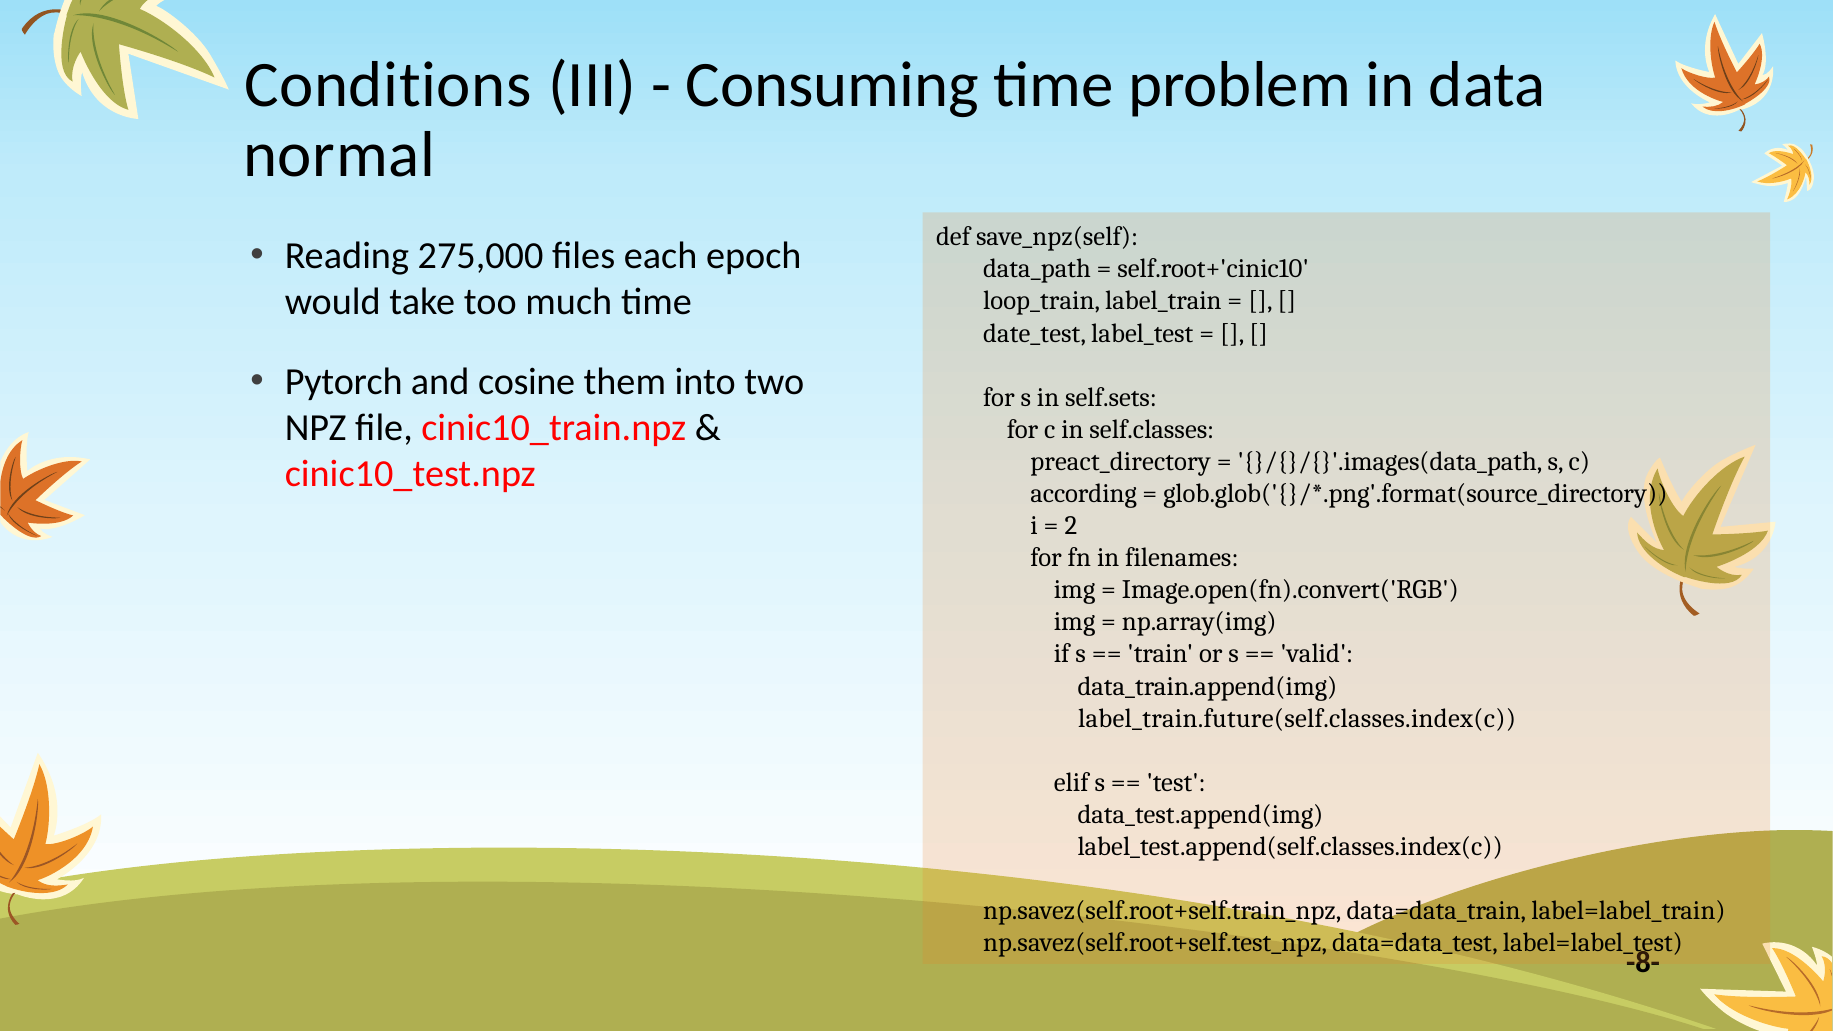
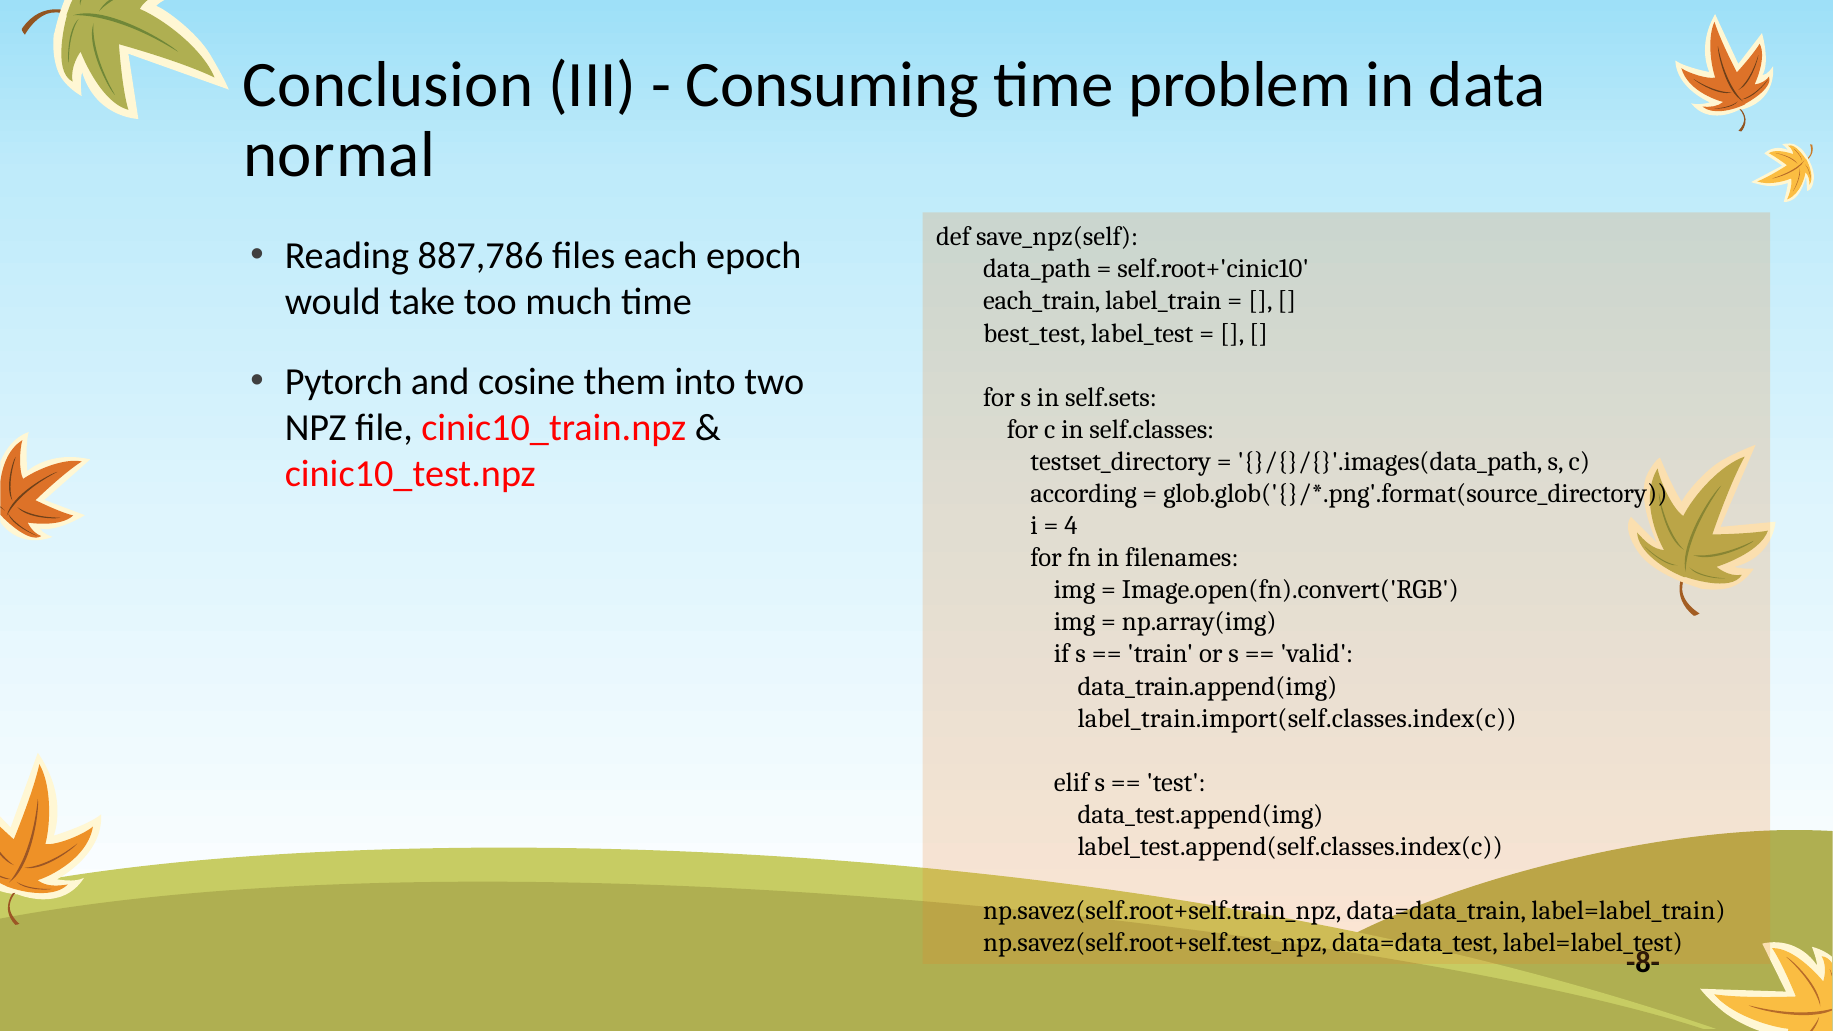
Conditions: Conditions -> Conclusion
275,000: 275,000 -> 887,786
loop_train: loop_train -> each_train
date_test: date_test -> best_test
preact_directory: preact_directory -> testset_directory
2: 2 -> 4
label_train.future(self.classes.index(c: label_train.future(self.classes.index(c -> label_train.import(self.classes.index(c
